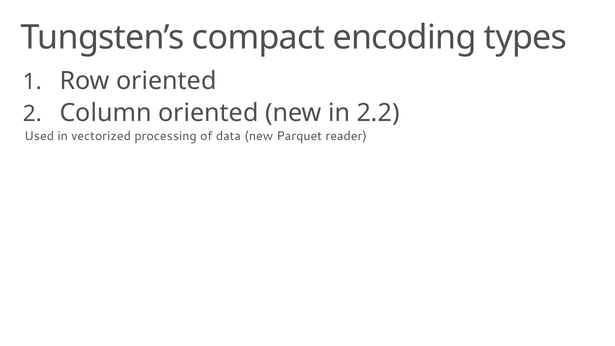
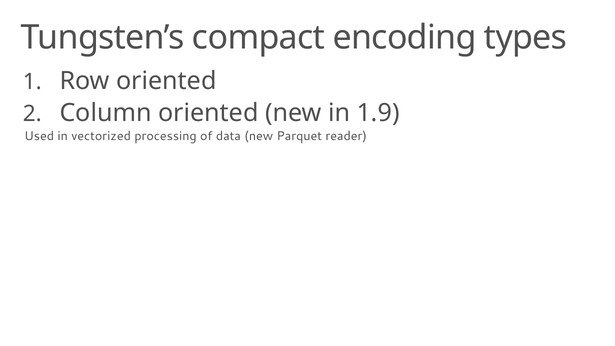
2.2: 2.2 -> 1.9
